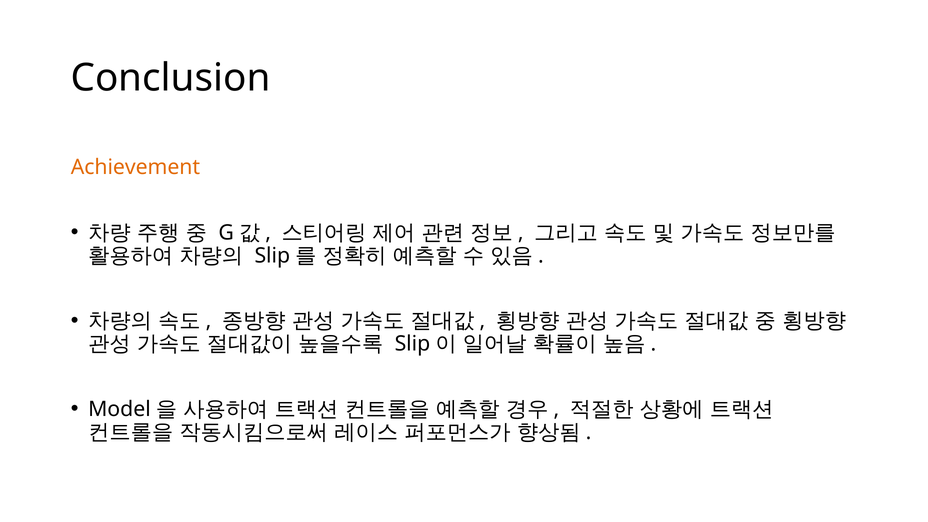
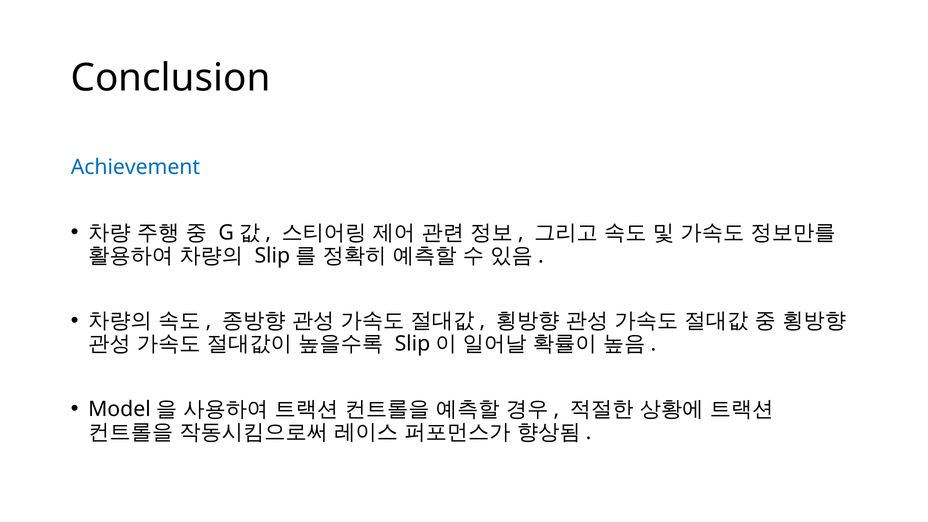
Achievement colour: orange -> blue
